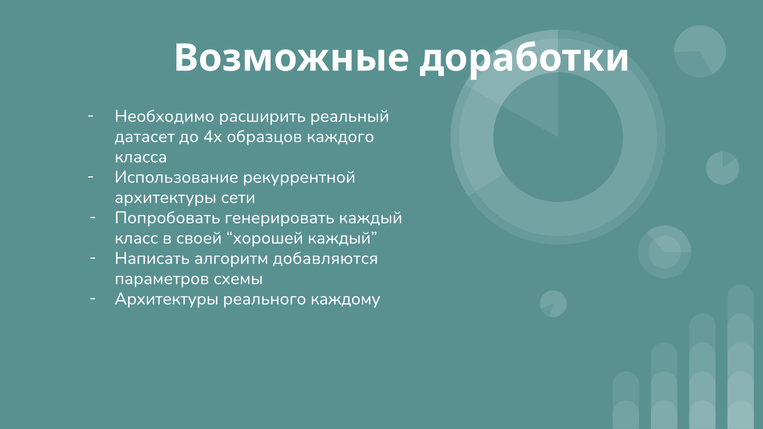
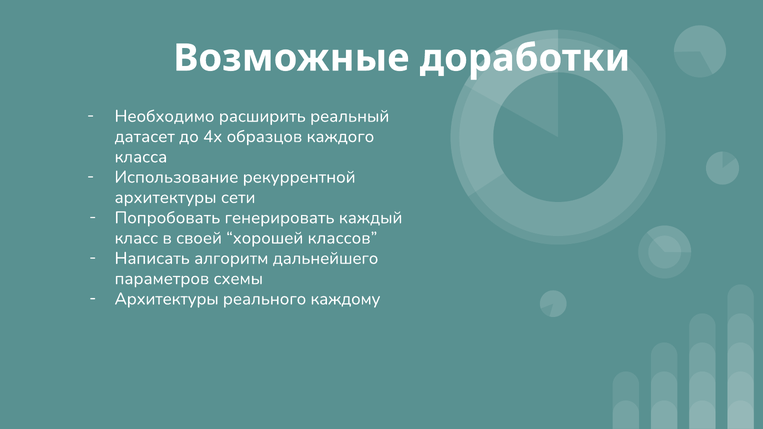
хорошей каждый: каждый -> классов
добавляются: добавляются -> дальнейшего
